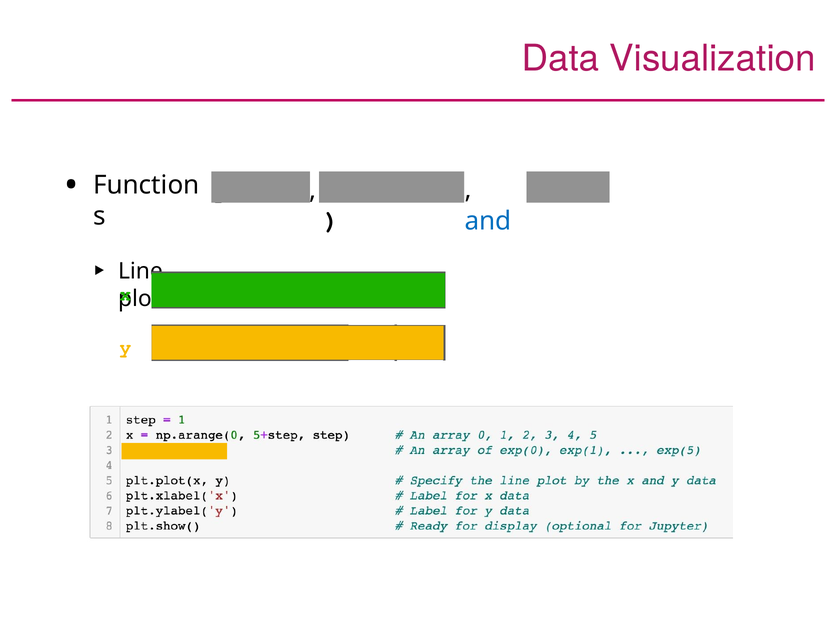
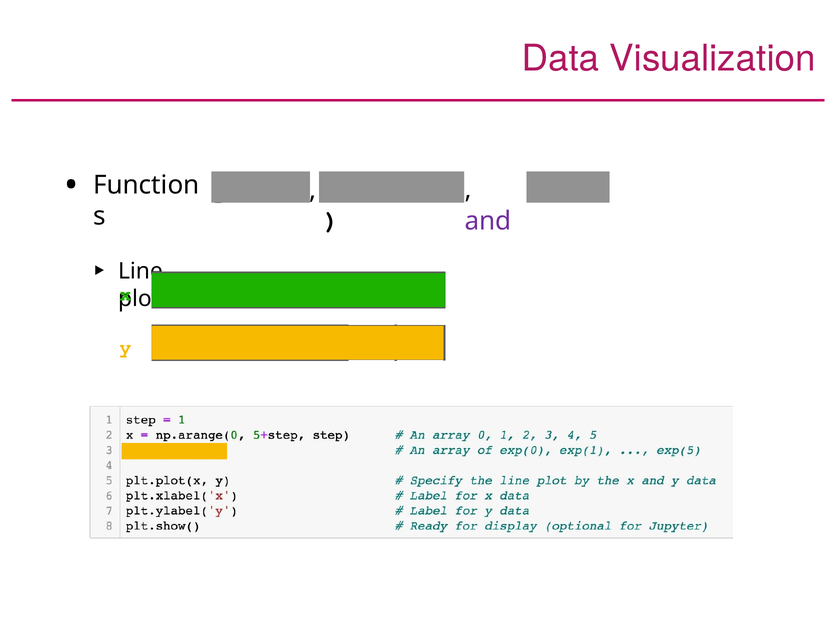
and colour: blue -> purple
